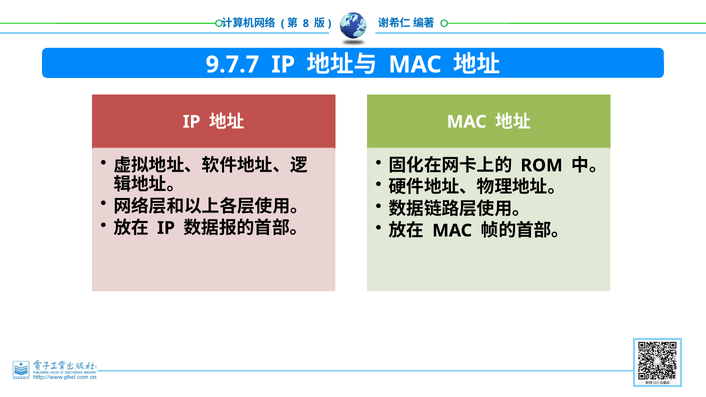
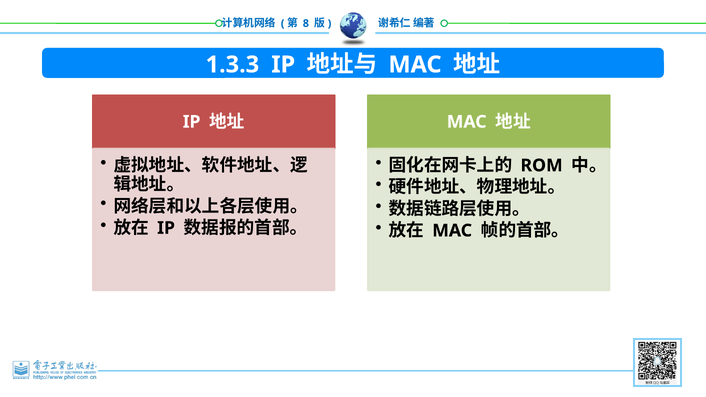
9.7.7: 9.7.7 -> 1.3.3
